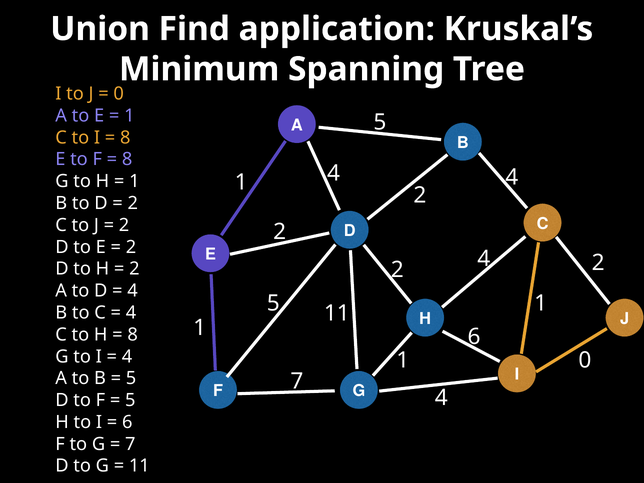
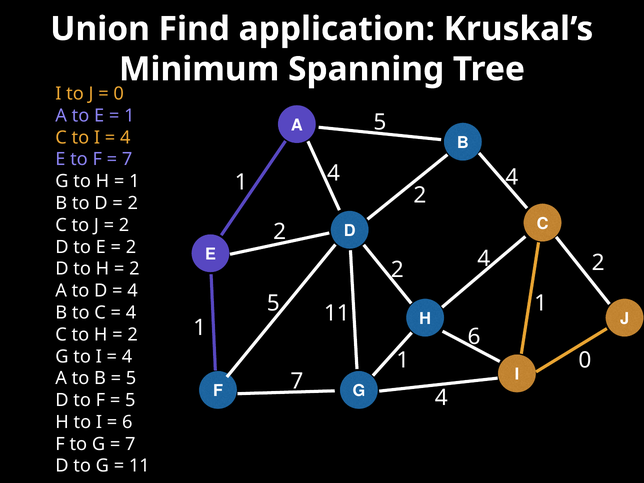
8 at (125, 138): 8 -> 4
8 at (127, 159): 8 -> 7
8 at (133, 335): 8 -> 2
